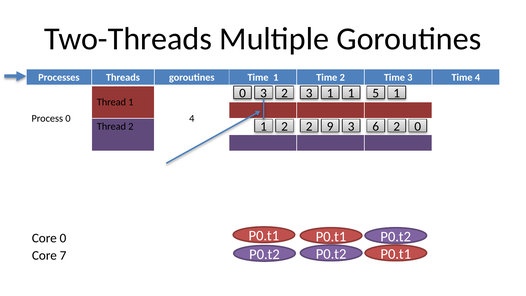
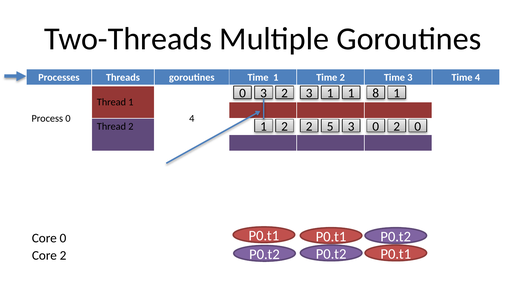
5: 5 -> 8
9: 9 -> 5
3 6: 6 -> 0
Core 7: 7 -> 2
